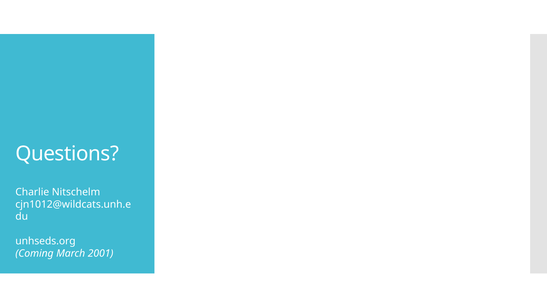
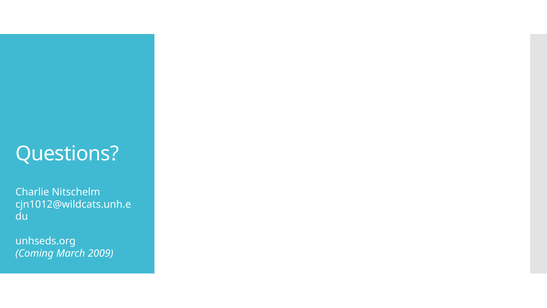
2001: 2001 -> 2009
